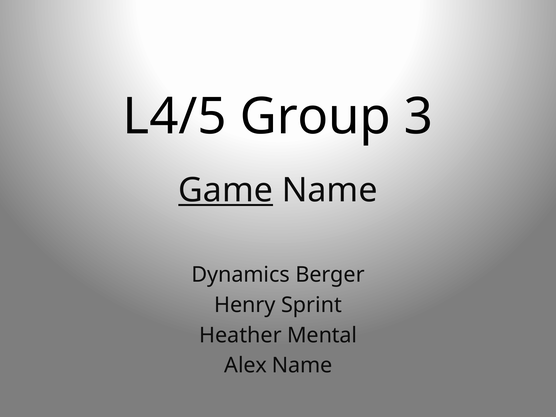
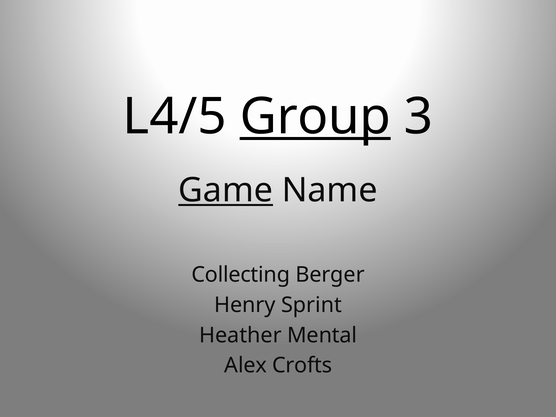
Group underline: none -> present
Dynamics: Dynamics -> Collecting
Alex Name: Name -> Crofts
